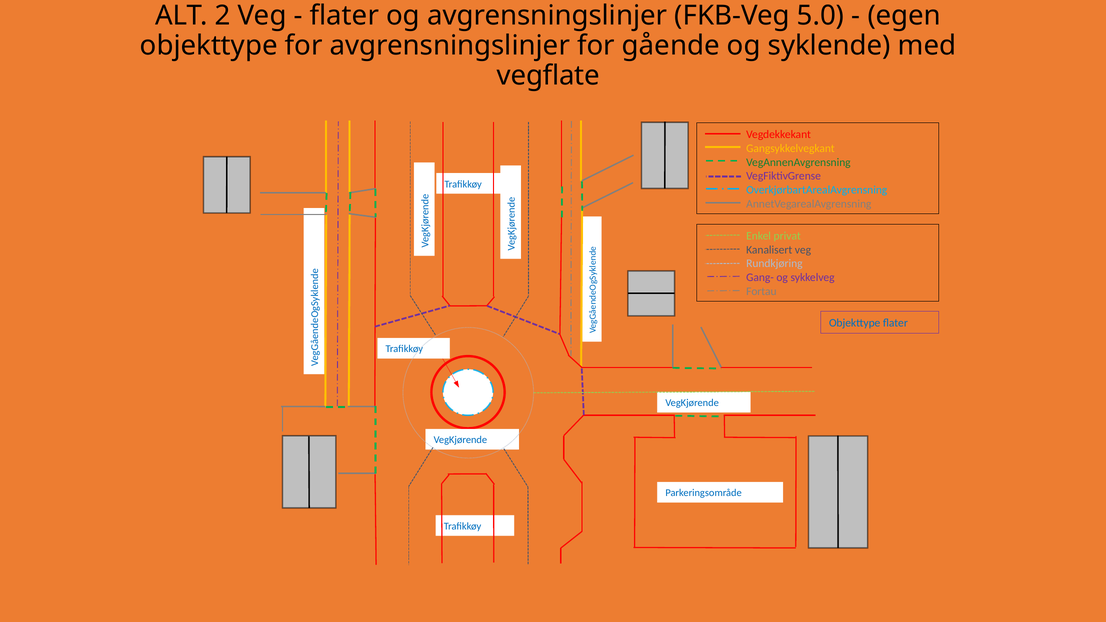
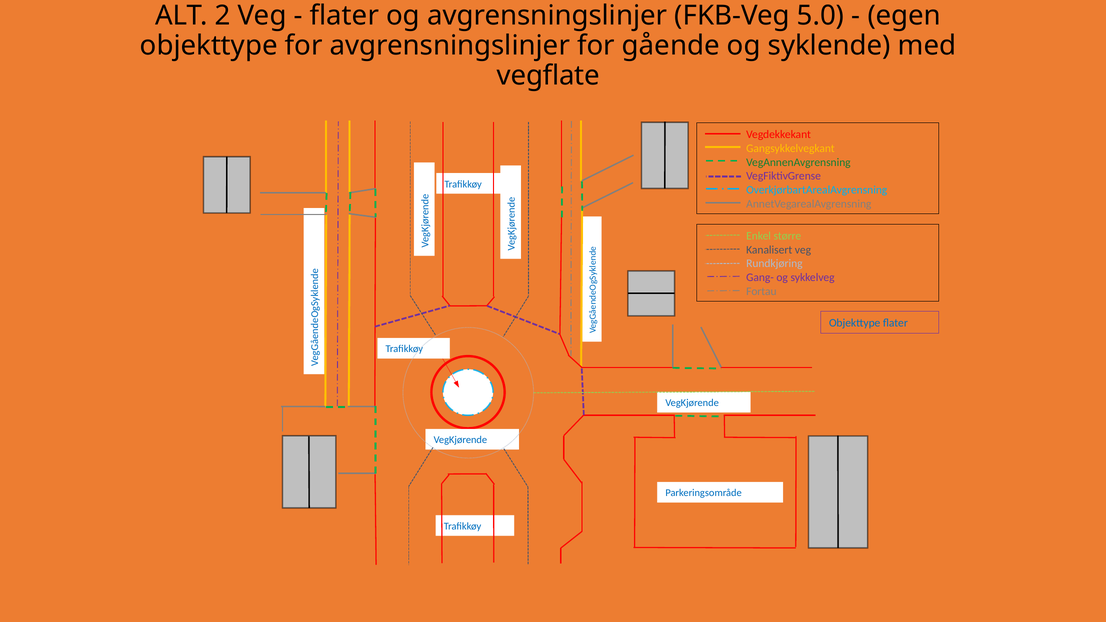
privat: privat -> større
